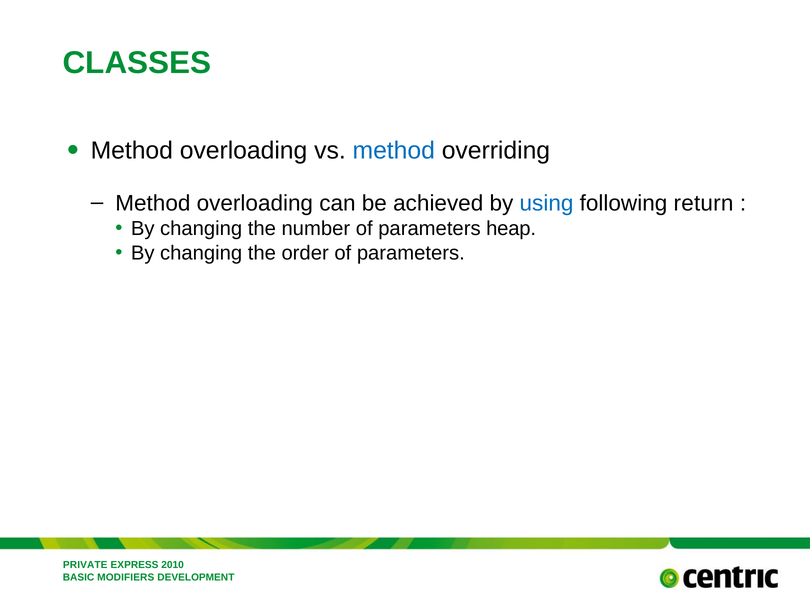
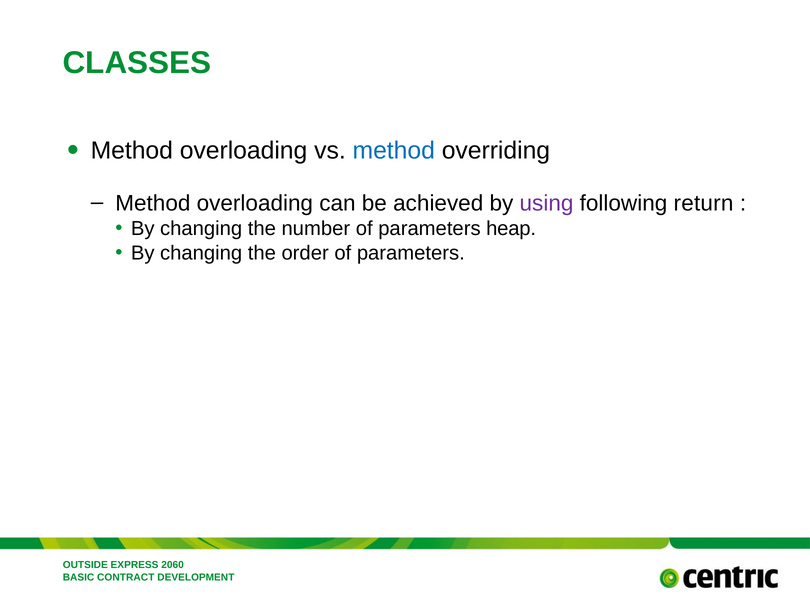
using colour: blue -> purple
PRIVATE: PRIVATE -> OUTSIDE
2010: 2010 -> 2060
MODIFIERS: MODIFIERS -> CONTRACT
